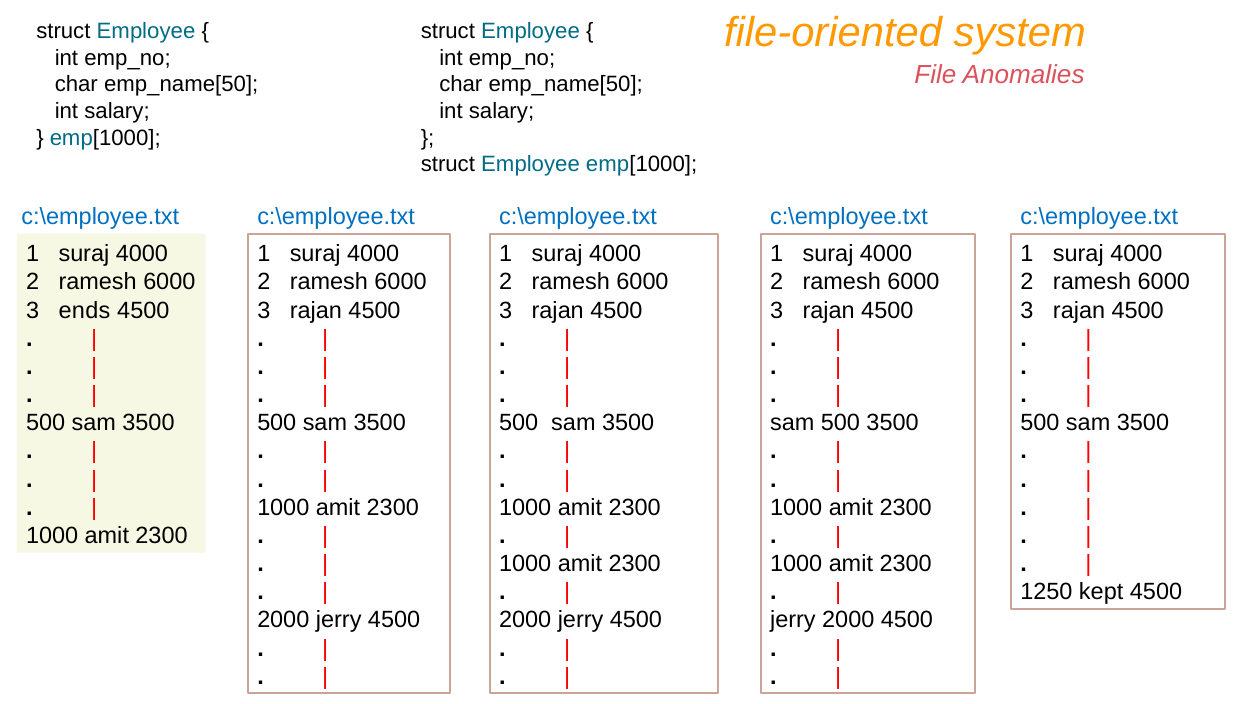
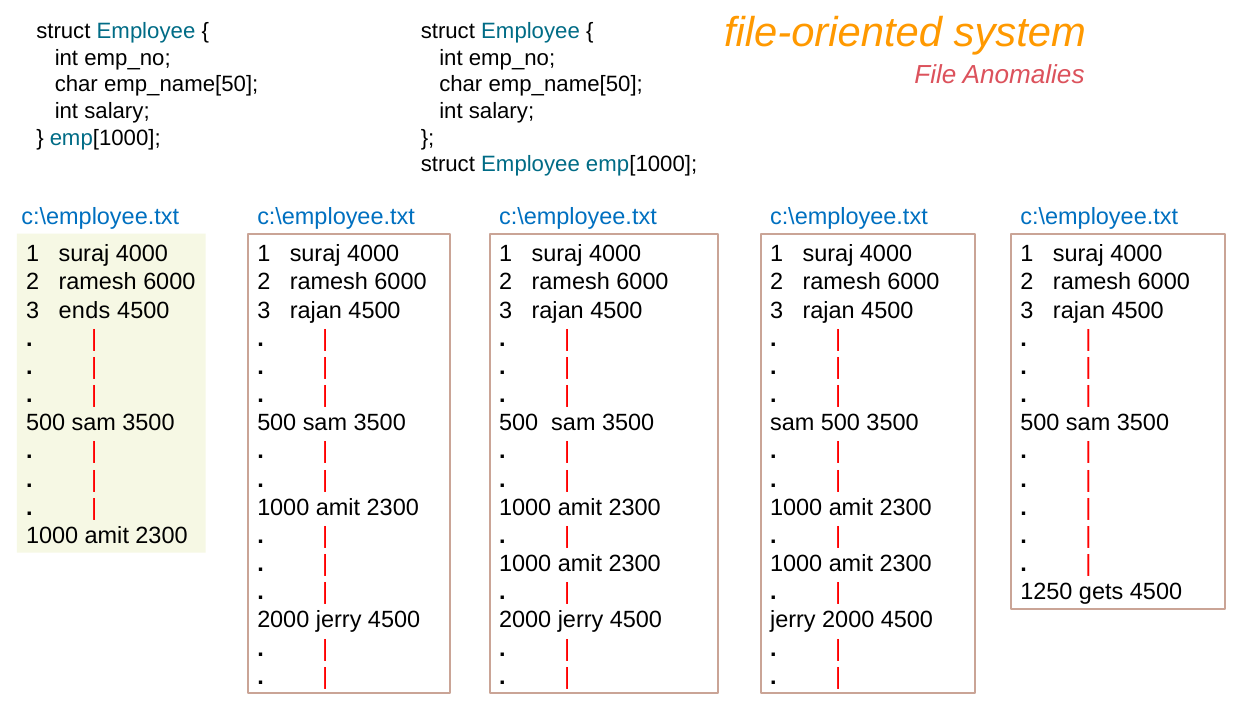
kept: kept -> gets
